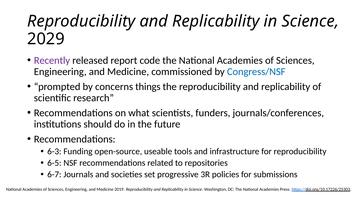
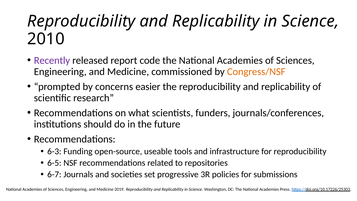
2029: 2029 -> 2010
Congress/NSF colour: blue -> orange
things: things -> easier
